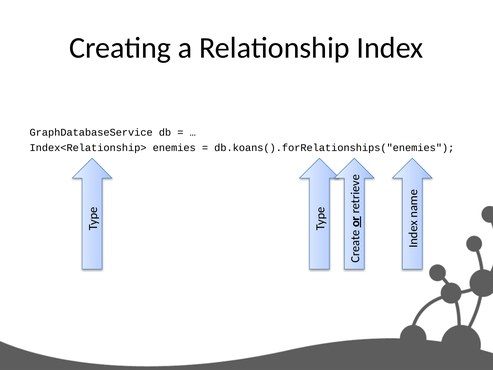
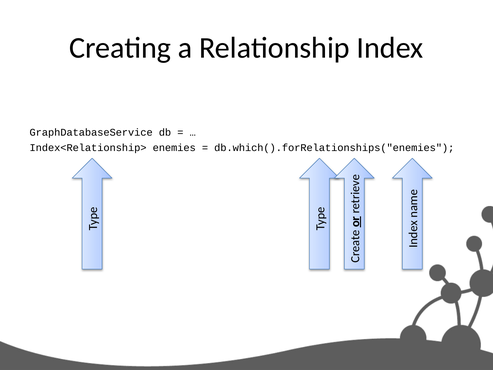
db.koans().forRelationships("enemies: db.koans().forRelationships("enemies -> db.which().forRelationships("enemies
